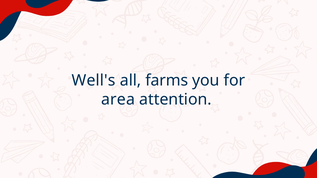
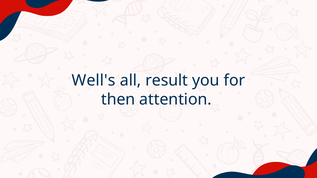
farms: farms -> result
area: area -> then
